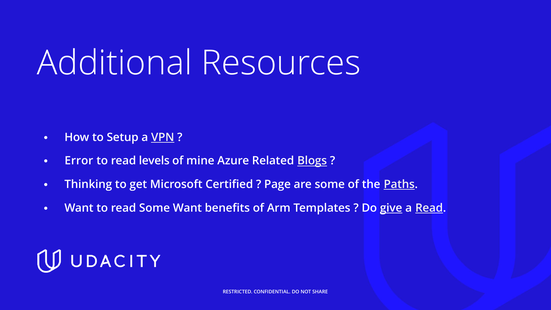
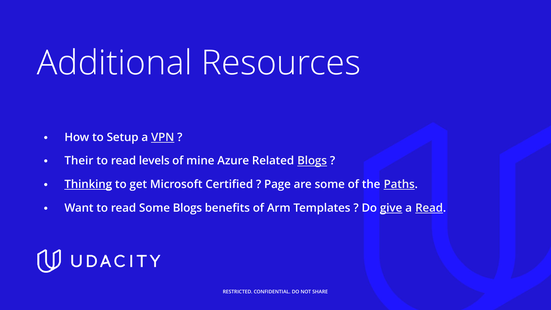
Error: Error -> Their
Thinking underline: none -> present
Some Want: Want -> Blogs
